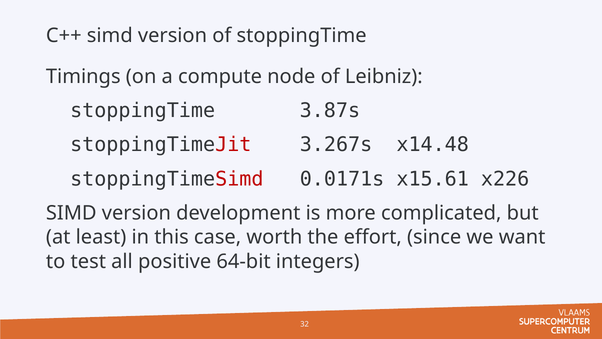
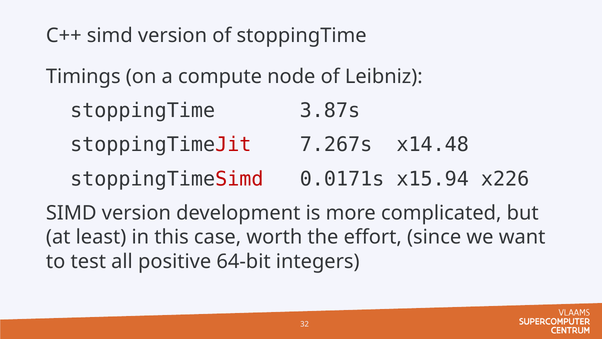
3.267s: 3.267s -> 7.267s
x15.61: x15.61 -> x15.94
